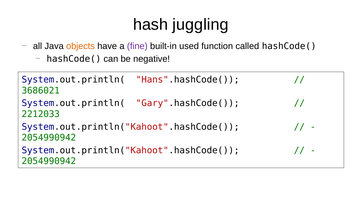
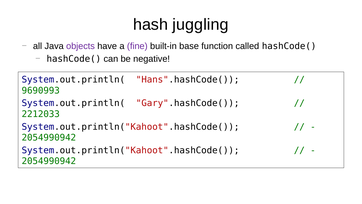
objects colour: orange -> purple
used: used -> base
3686021: 3686021 -> 9690993
